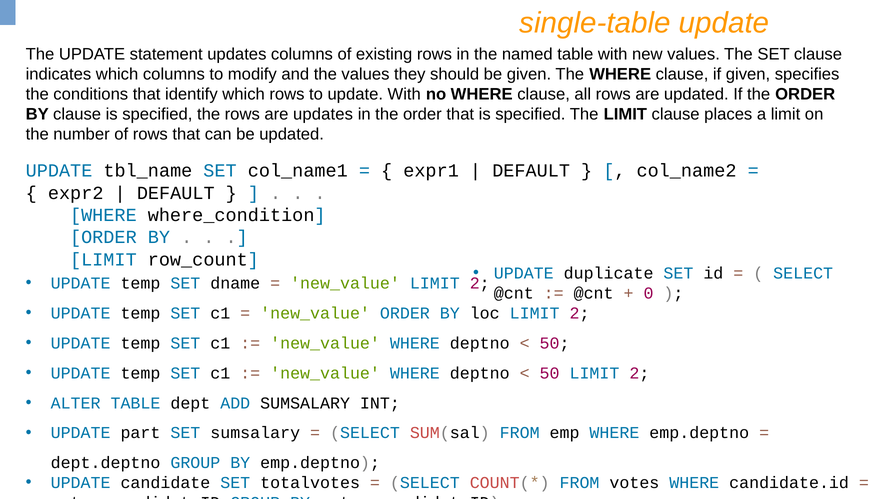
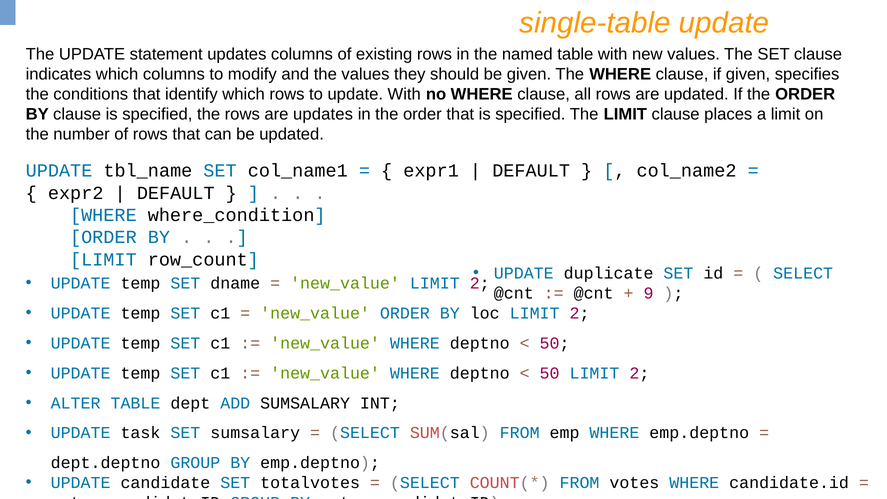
0: 0 -> 9
part: part -> task
